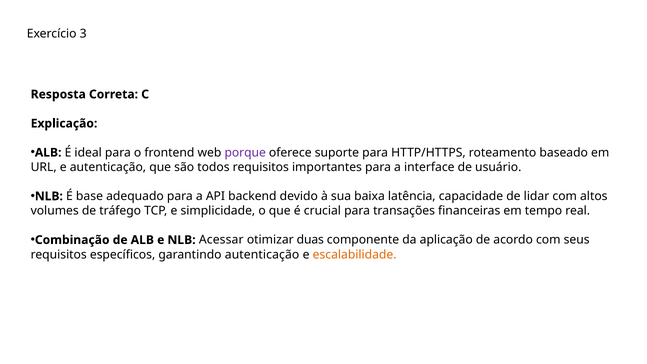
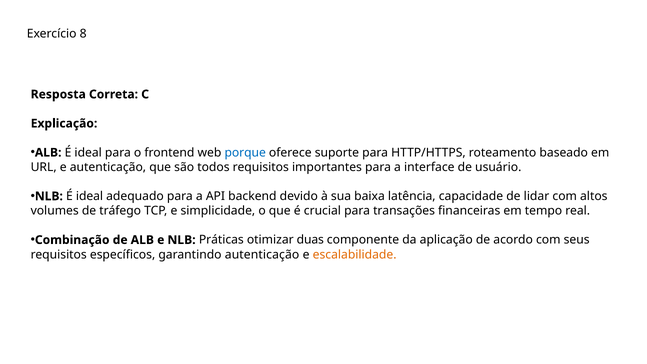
3: 3 -> 8
porque colour: purple -> blue
NLB É base: base -> ideal
Acessar: Acessar -> Práticas
